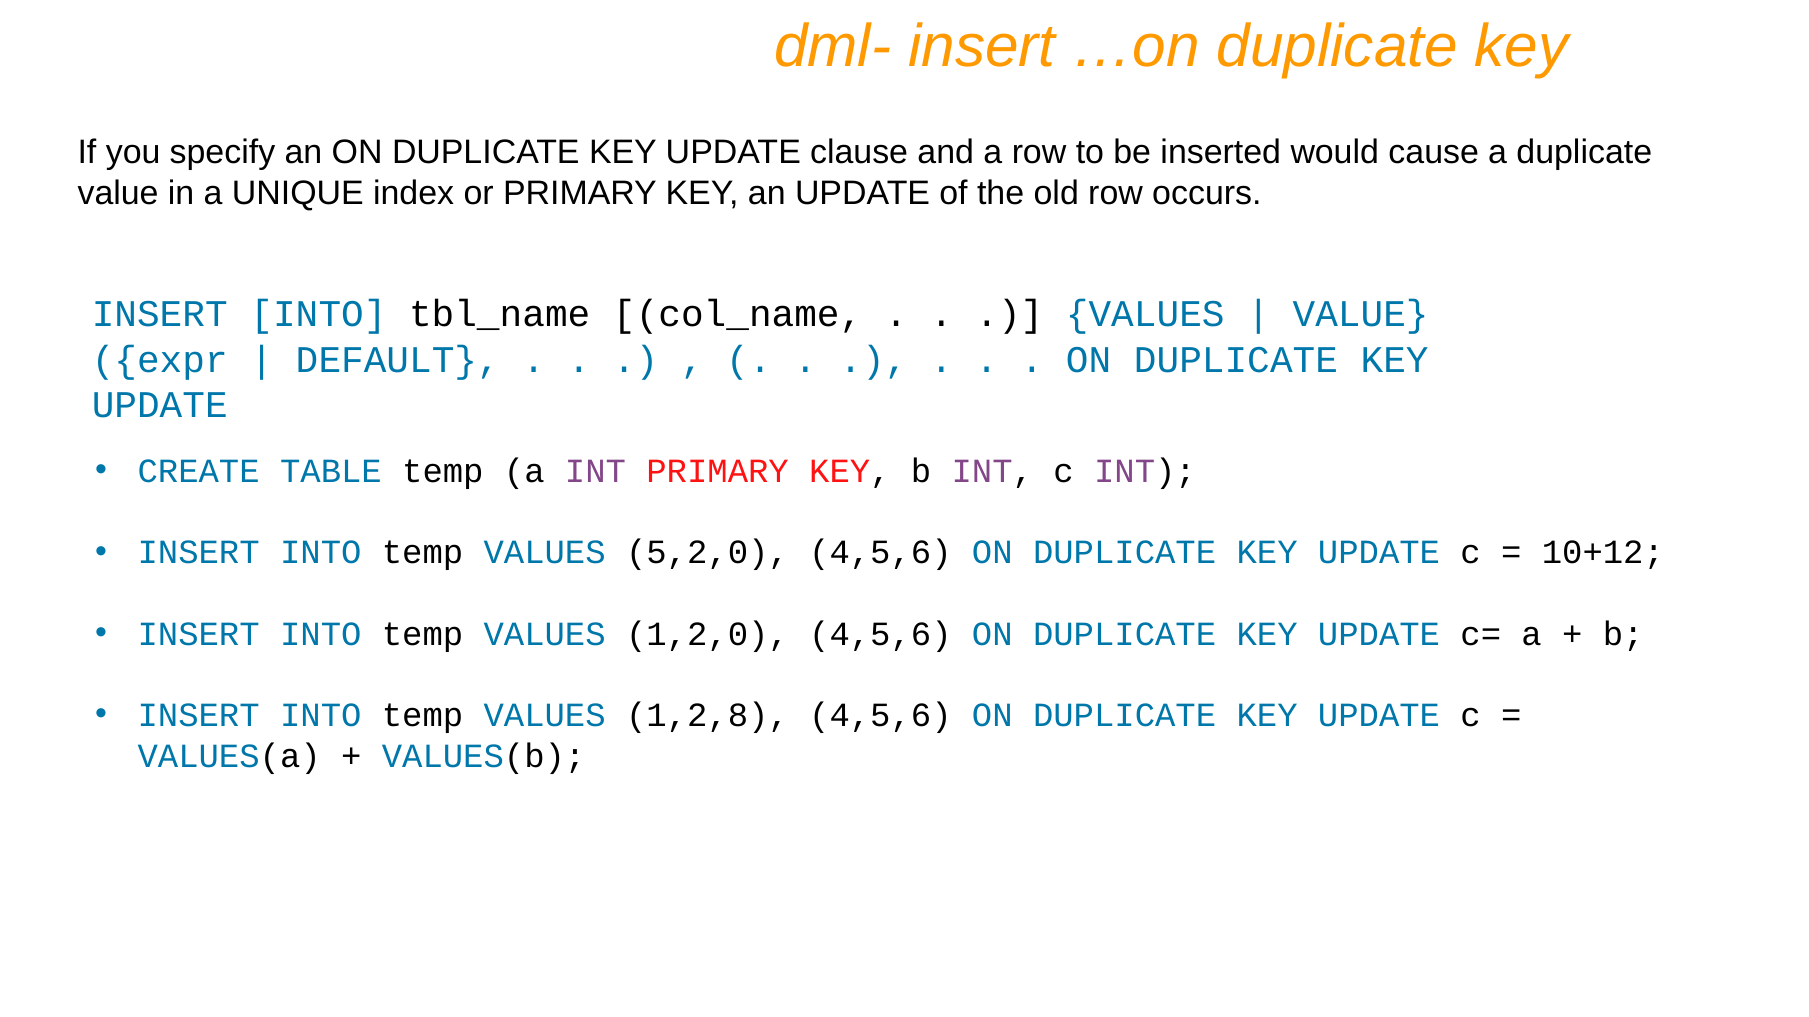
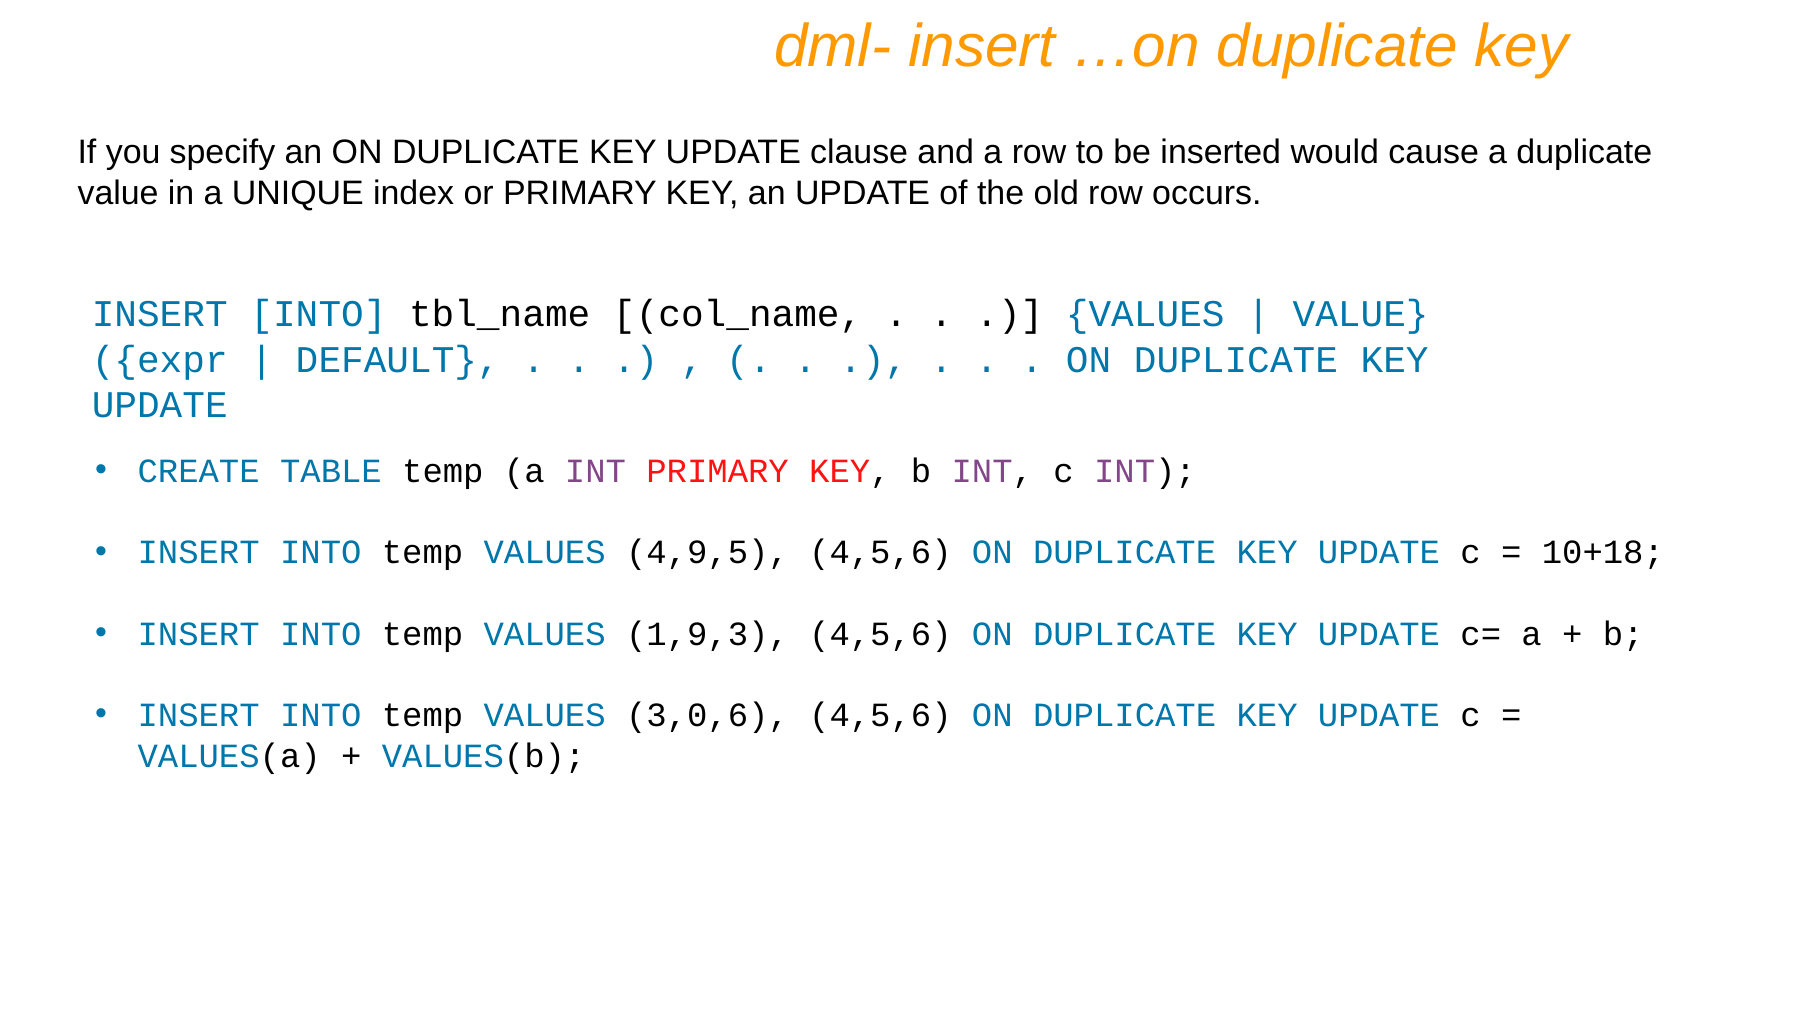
5,2,0: 5,2,0 -> 4,9,5
10+12: 10+12 -> 10+18
1,2,0: 1,2,0 -> 1,9,3
1,2,8: 1,2,8 -> 3,0,6
